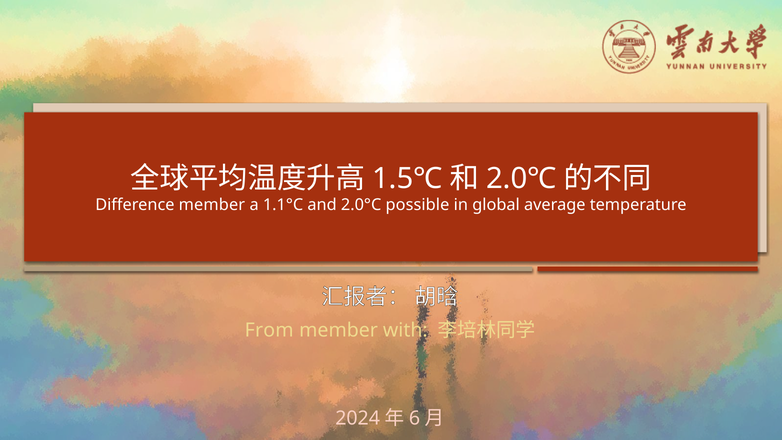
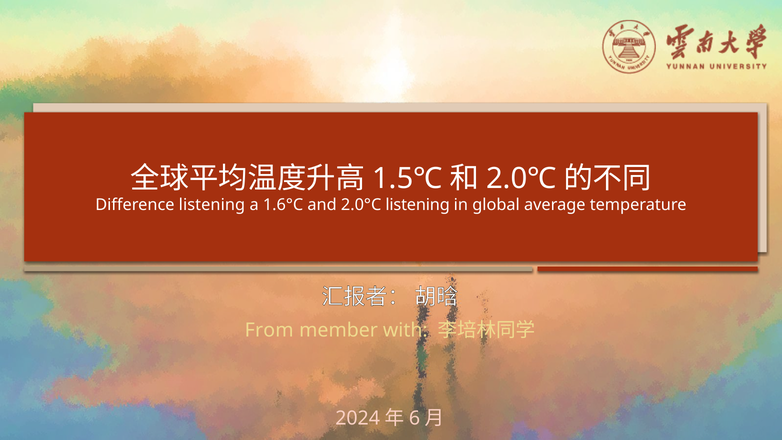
Difference member: member -> listening
1.1°C: 1.1°C -> 1.6°C
2.0°C possible: possible -> listening
